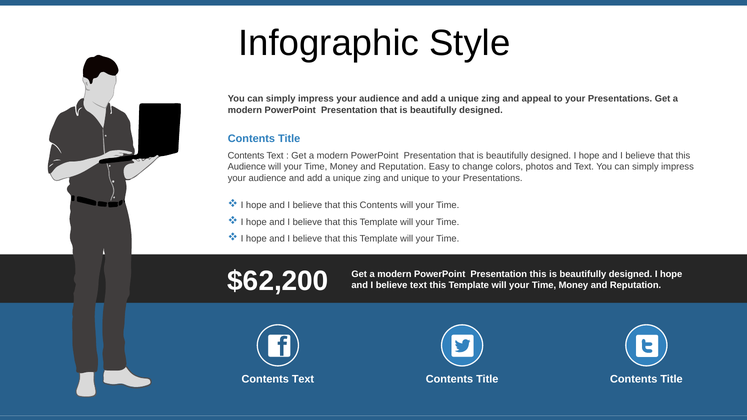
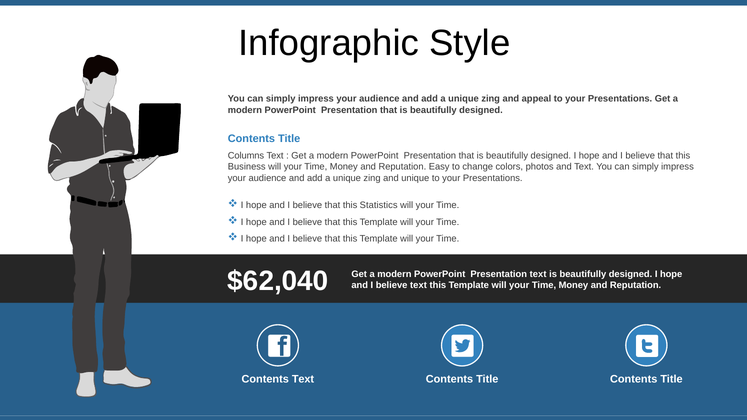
Contents at (246, 156): Contents -> Columns
Audience at (247, 167): Audience -> Business
this Contents: Contents -> Statistics
$62,200: $62,200 -> $62,040
Presentation this: this -> text
